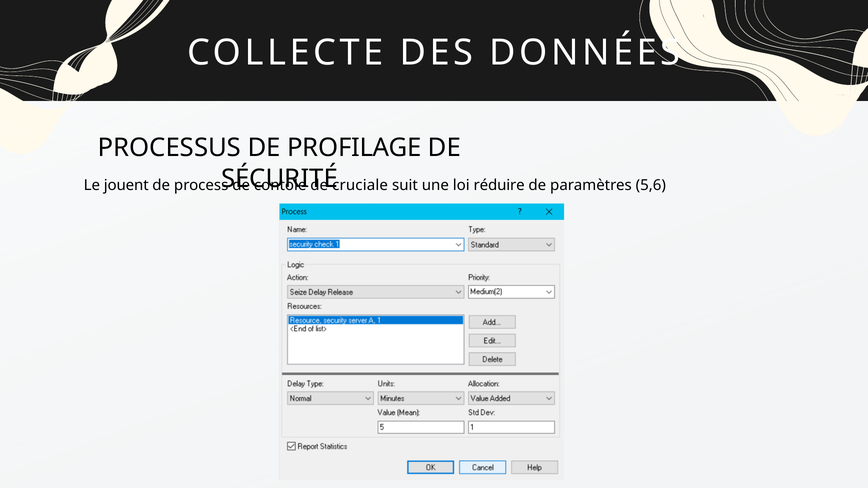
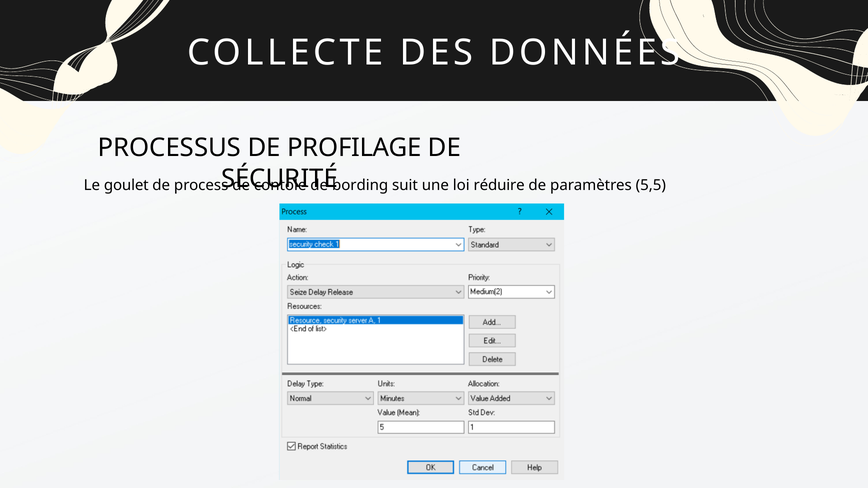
jouent: jouent -> goulet
cruciale: cruciale -> bording
5,6: 5,6 -> 5,5
